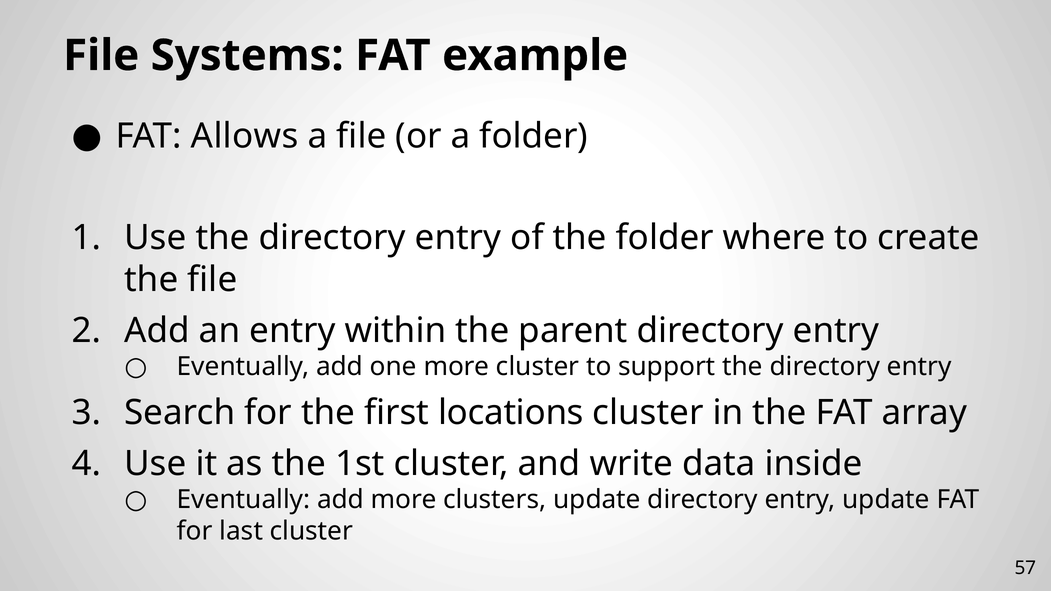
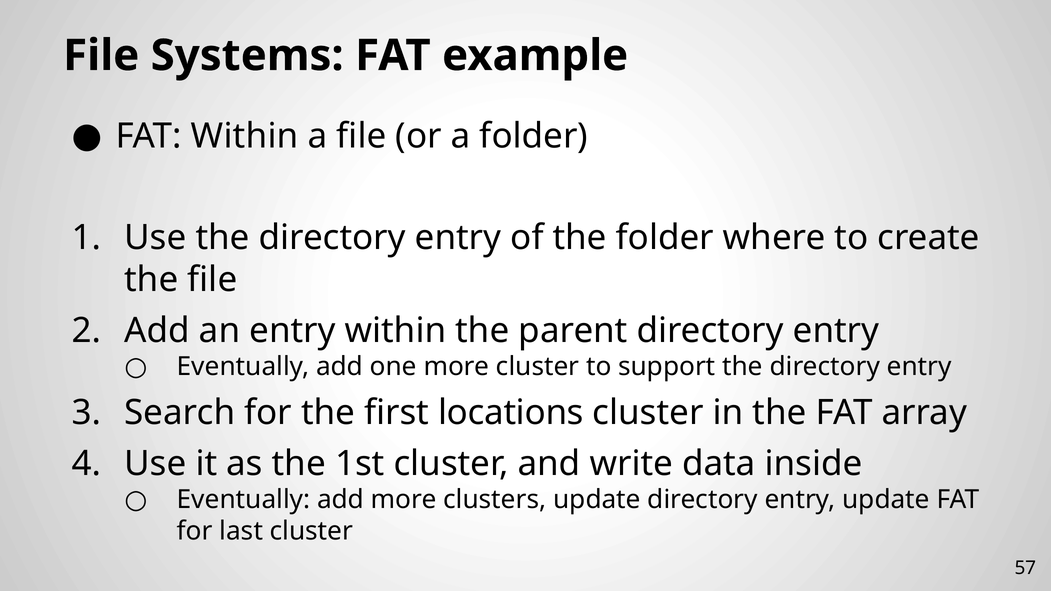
FAT Allows: Allows -> Within
